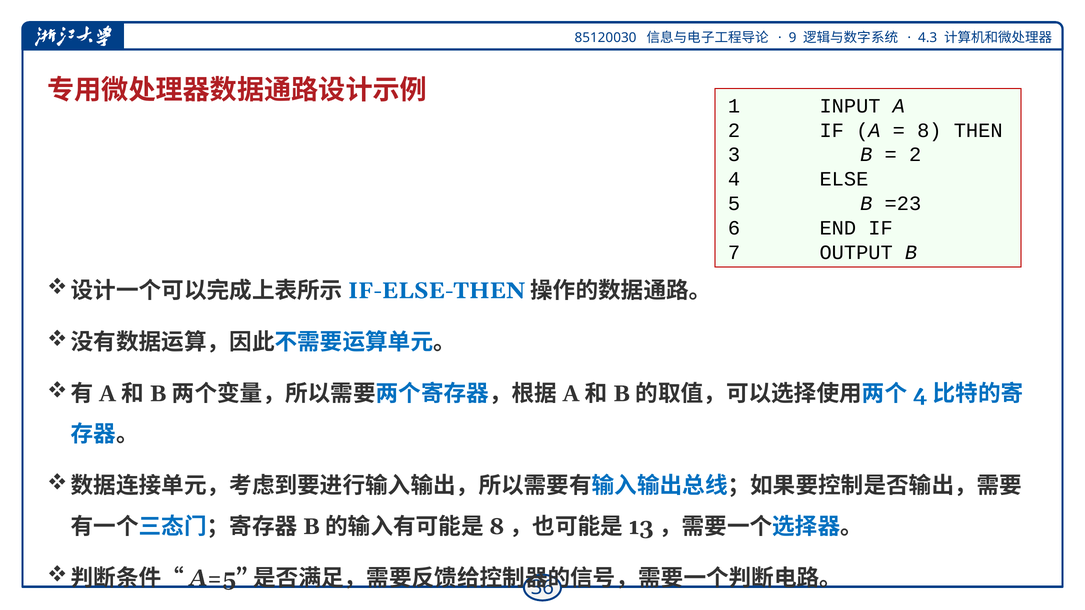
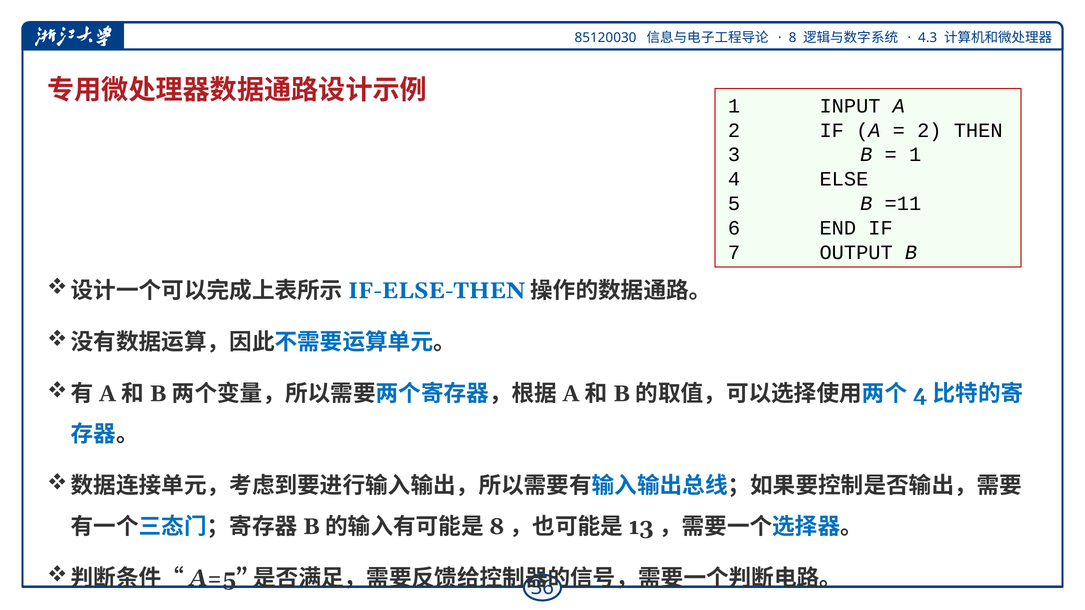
9: 9 -> 8
8 at (929, 130): 8 -> 2
2 at (915, 155): 2 -> 1
=23: =23 -> =11
